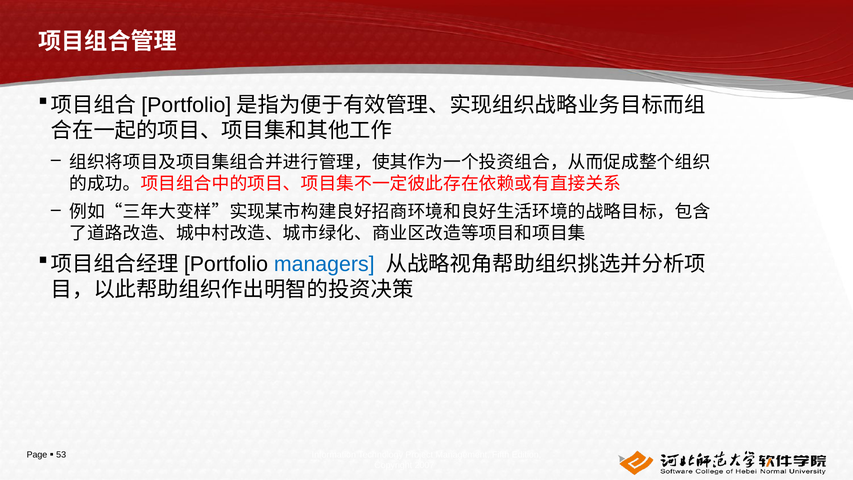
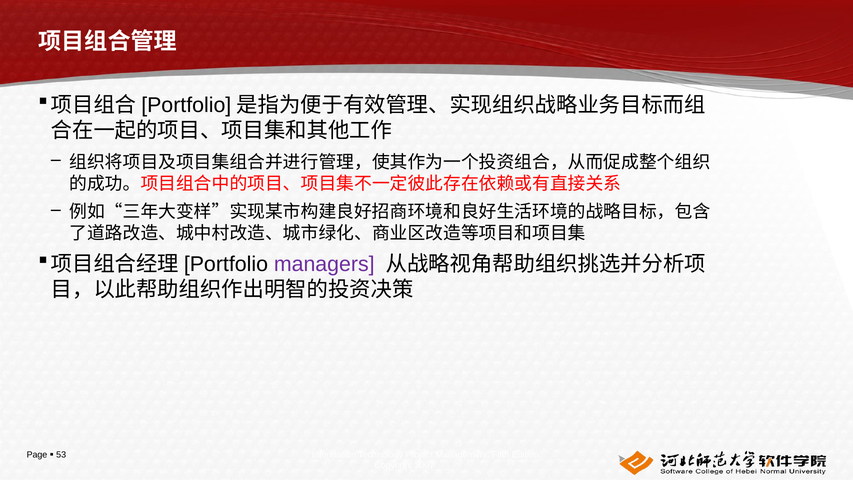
managers colour: blue -> purple
